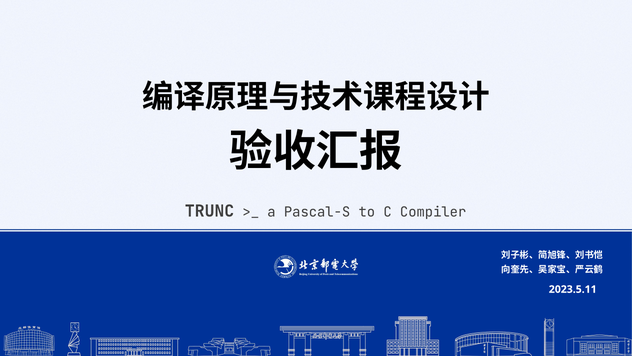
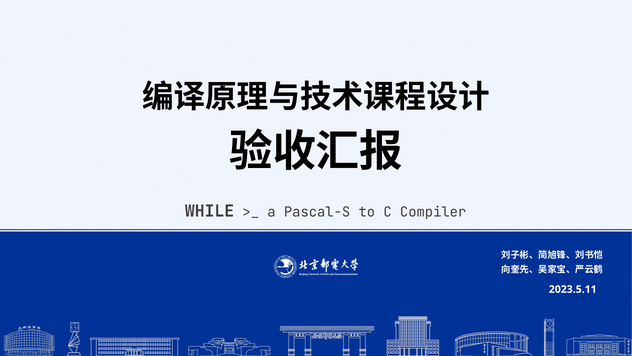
TRUNC: TRUNC -> WHILE
